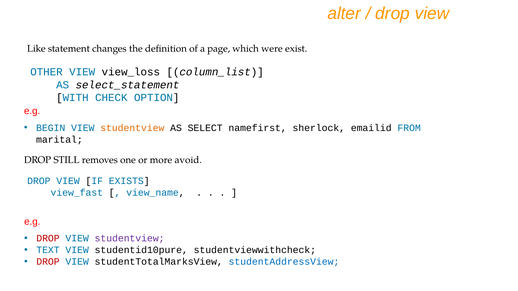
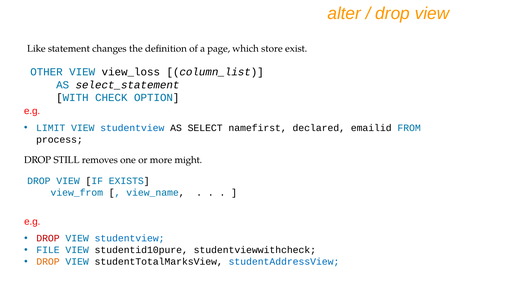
were: were -> store
BEGIN: BEGIN -> LIMIT
studentview at (132, 128) colour: orange -> blue
sherlock: sherlock -> declared
marital: marital -> process
avoid: avoid -> might
view_fast: view_fast -> view_from
studentview at (130, 239) colour: purple -> blue
TEXT: TEXT -> FILE
DROP at (48, 262) colour: red -> orange
